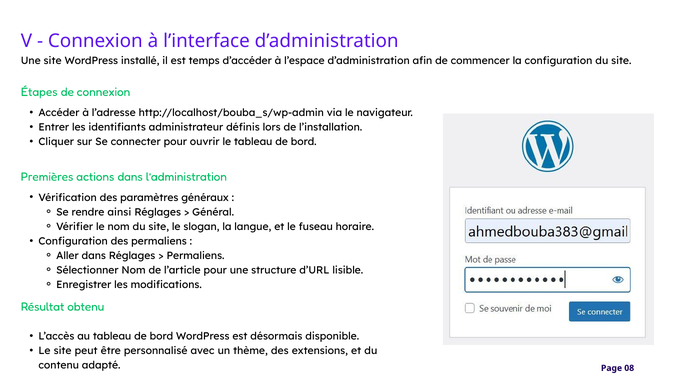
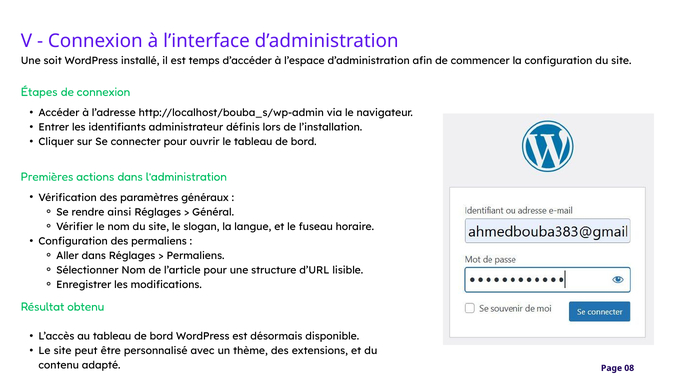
Une site: site -> soit
